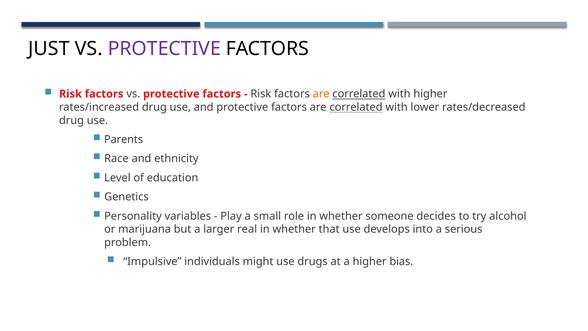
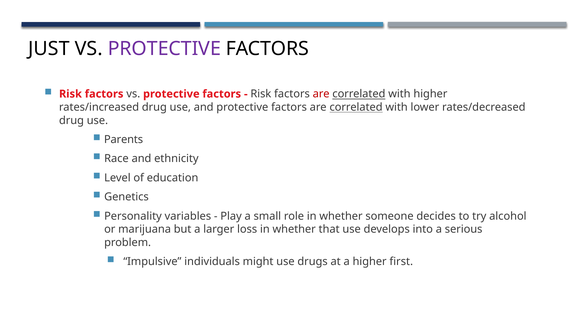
are at (321, 94) colour: orange -> red
real: real -> loss
bias: bias -> first
